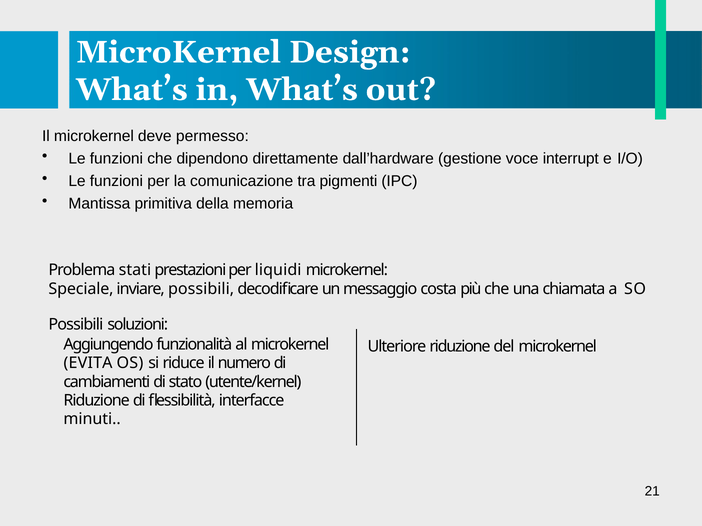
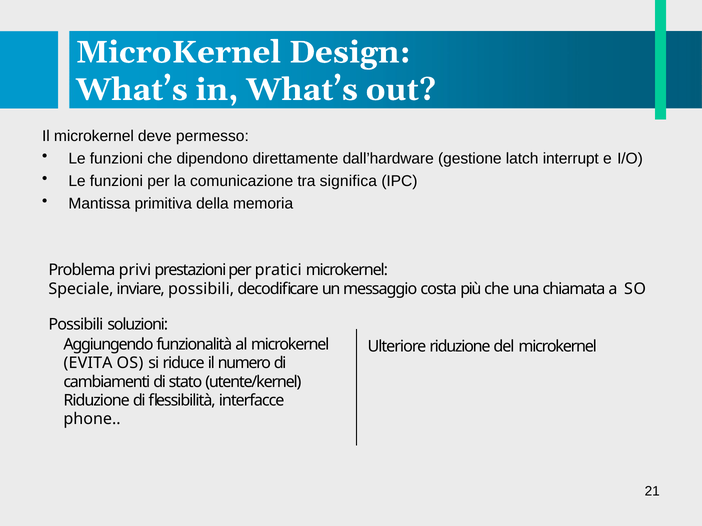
voce: voce -> latch
pigmenti: pigmenti -> significa
stati: stati -> privi
liquidi: liquidi -> pratici
minuti: minuti -> phone
